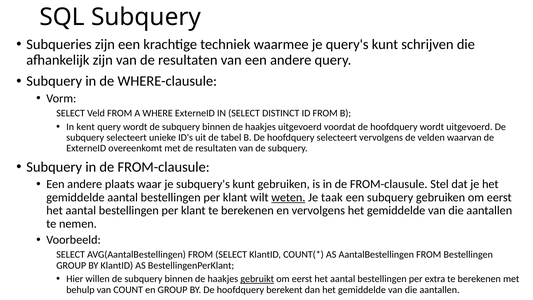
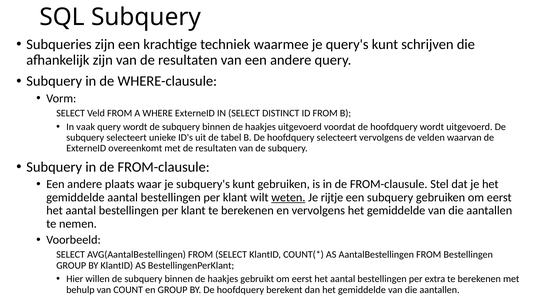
kent: kent -> vaak
taak: taak -> rijtje
gebruikt underline: present -> none
